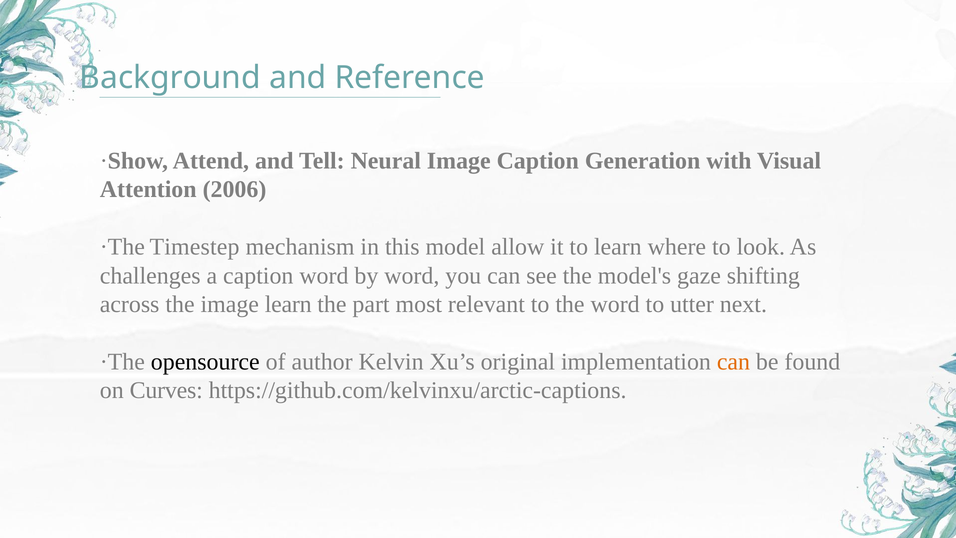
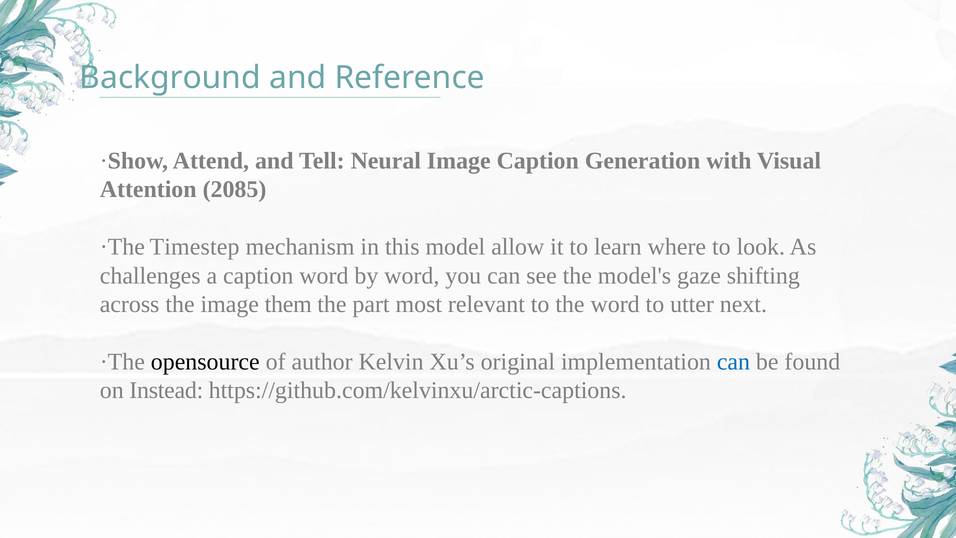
2006: 2006 -> 2085
image learn: learn -> them
can at (733, 362) colour: orange -> blue
Curves: Curves -> Instead
